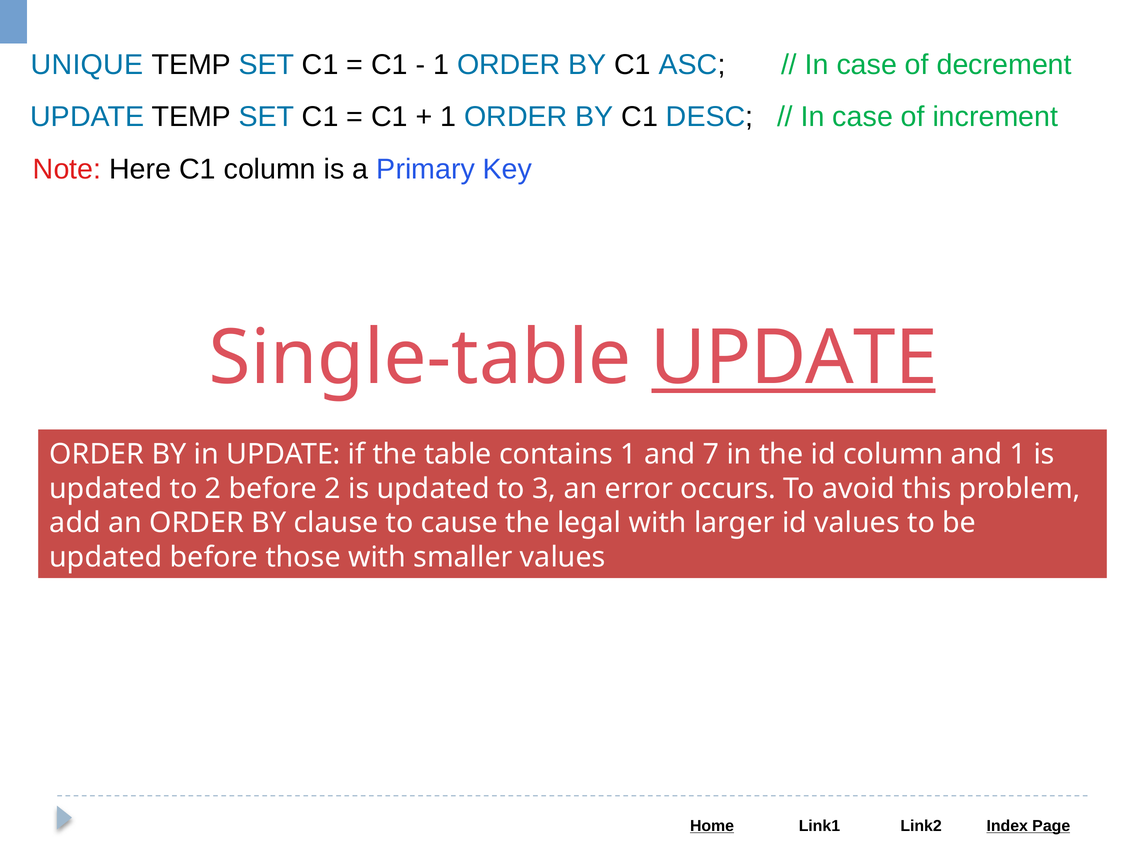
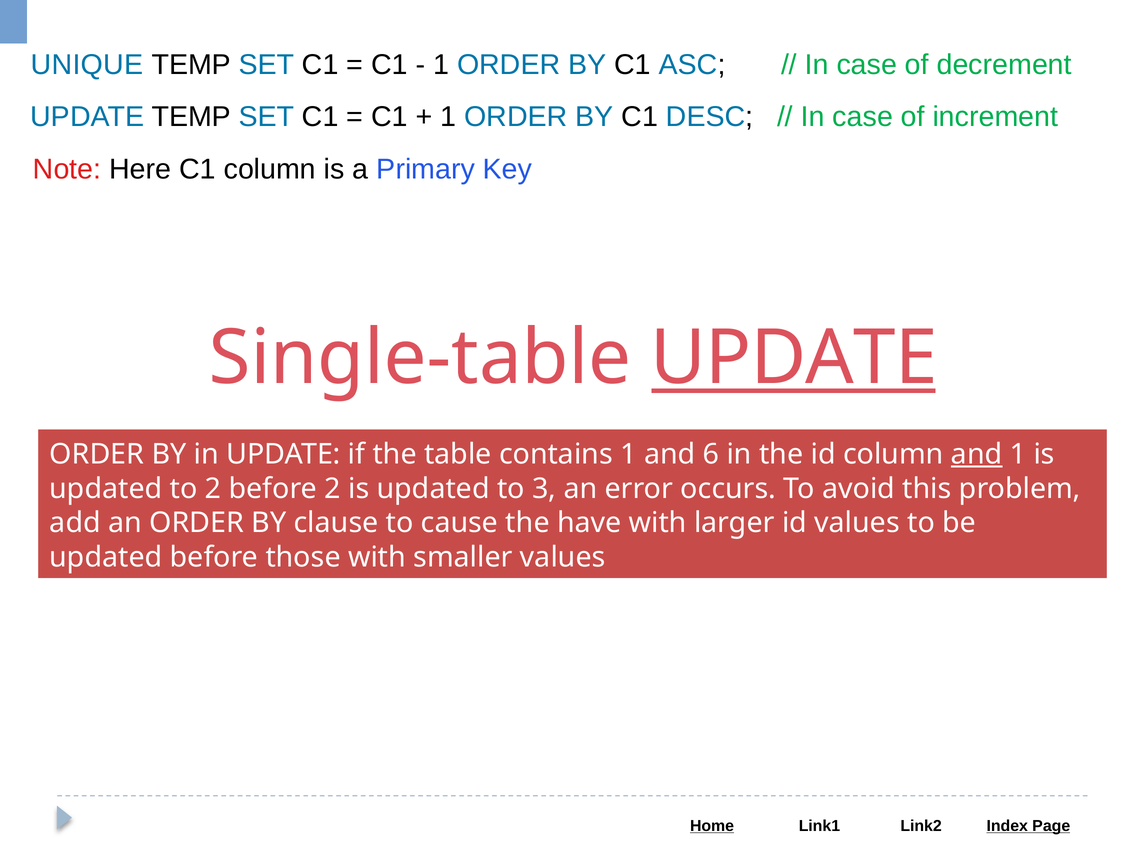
7: 7 -> 6
and at (977, 454) underline: none -> present
legal: legal -> have
